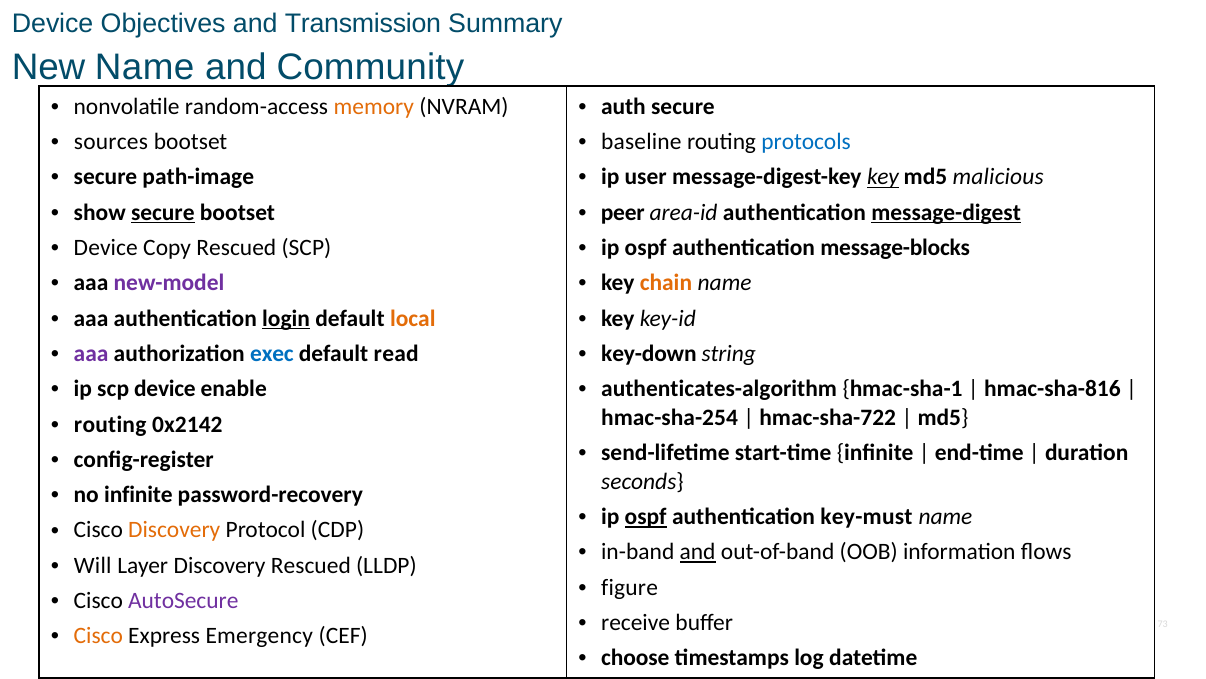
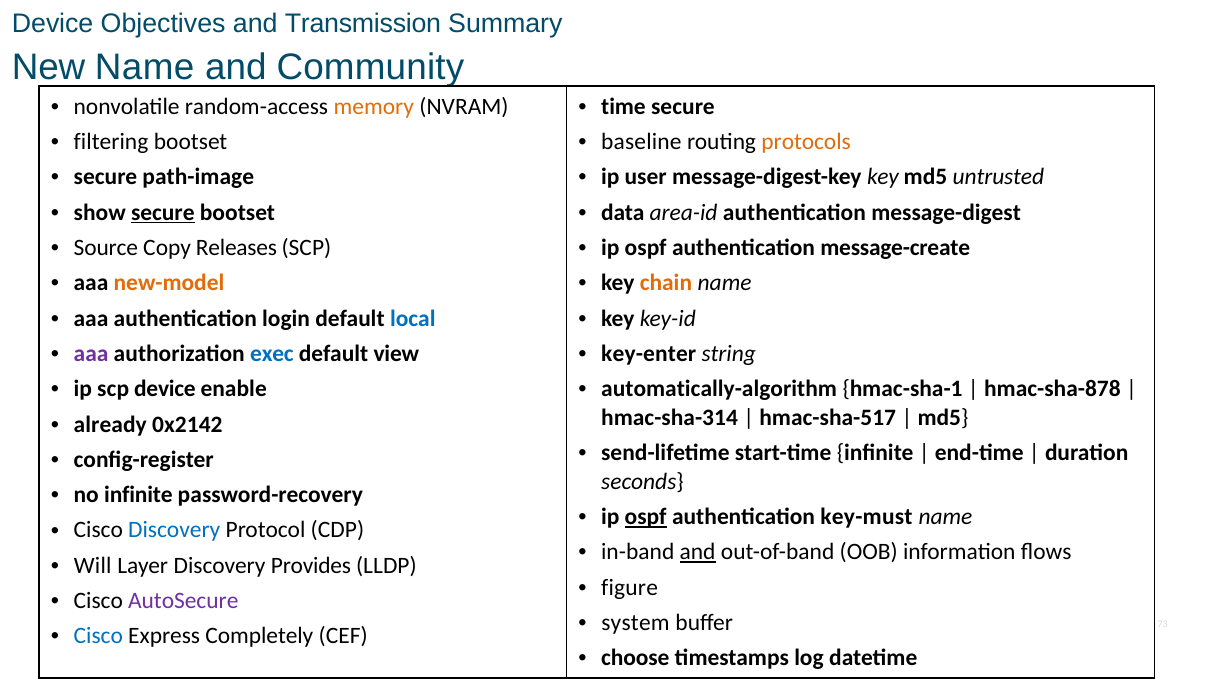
auth: auth -> time
sources: sources -> filtering
protocols colour: blue -> orange
key at (883, 177) underline: present -> none
malicious: malicious -> untrusted
peer: peer -> data
message-digest underline: present -> none
Device at (106, 248): Device -> Source
Copy Rescued: Rescued -> Releases
message-blocks: message-blocks -> message-create
new-model colour: purple -> orange
login underline: present -> none
local colour: orange -> blue
read: read -> view
key-down: key-down -> key-enter
authenticates-algorithm: authenticates-algorithm -> automatically-algorithm
hmac-sha-816: hmac-sha-816 -> hmac-sha-878
hmac-sha-254: hmac-sha-254 -> hmac-sha-314
hmac-sha-722: hmac-sha-722 -> hmac-sha-517
routing at (110, 424): routing -> already
Discovery at (174, 530) colour: orange -> blue
Discovery Rescued: Rescued -> Provides
receive: receive -> system
Cisco at (98, 636) colour: orange -> blue
Emergency: Emergency -> Completely
